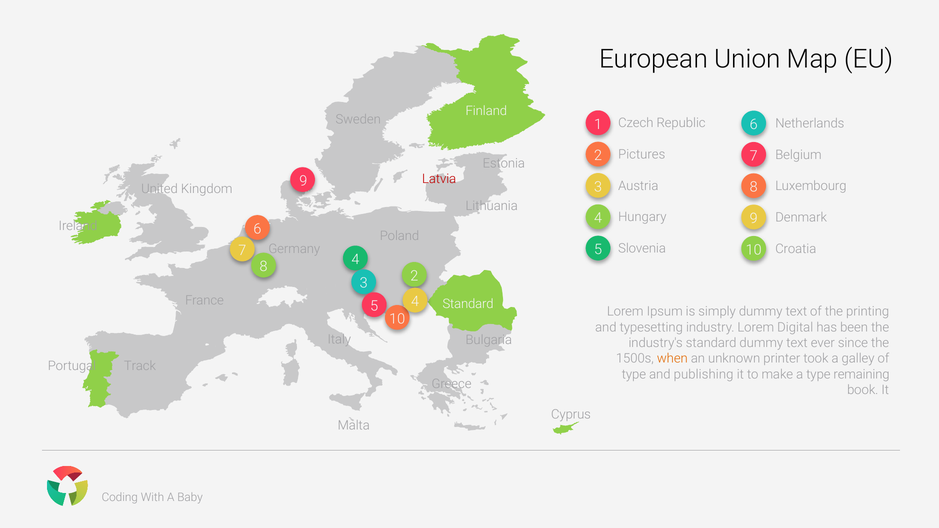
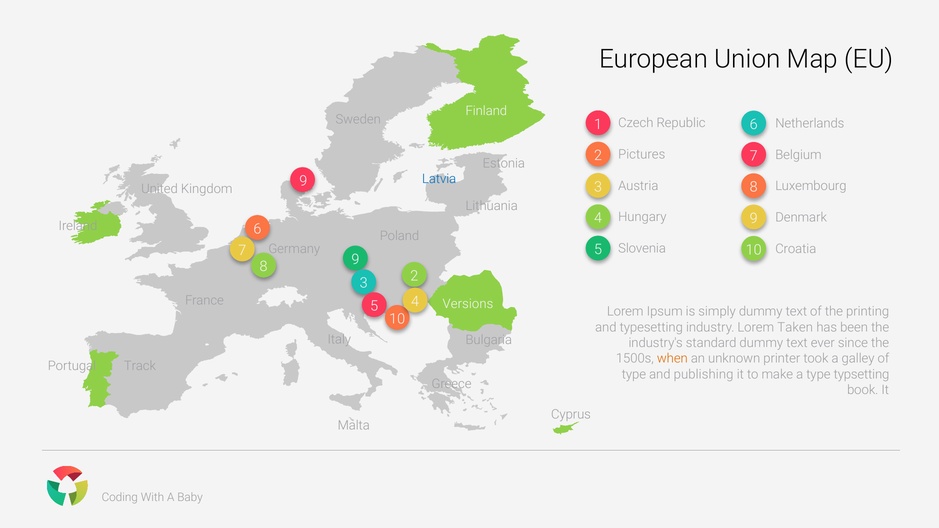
Latvia colour: red -> blue
4 at (355, 260): 4 -> 9
Standard at (468, 304): Standard -> Versions
Digital: Digital -> Taken
remaining: remaining -> typsetting
